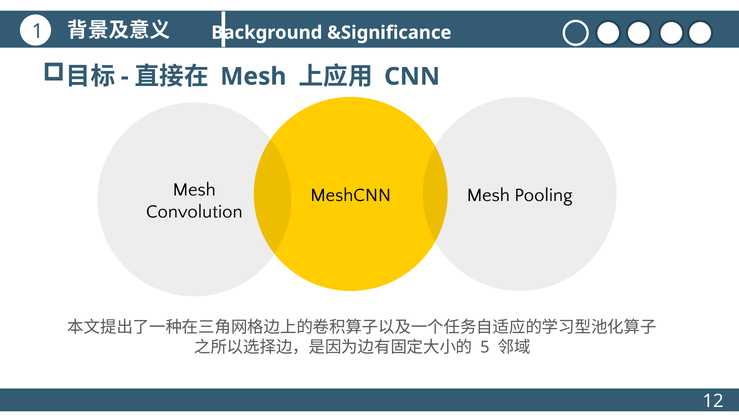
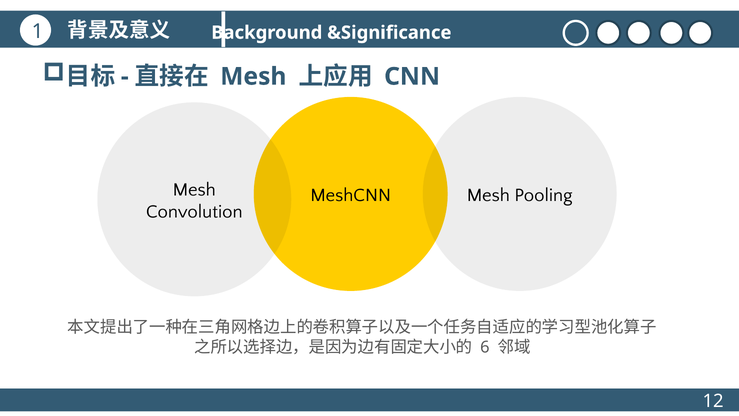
5: 5 -> 6
